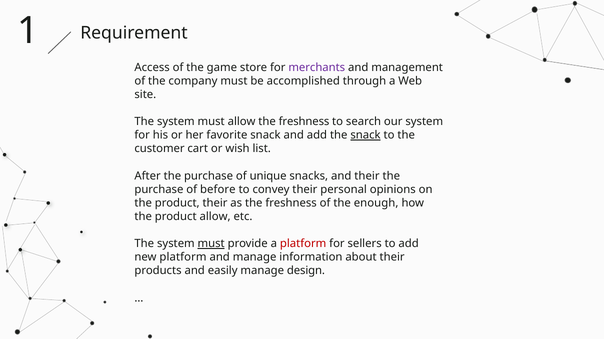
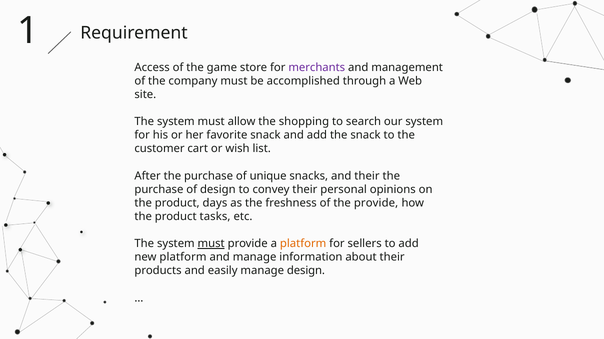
allow the freshness: freshness -> shopping
snack at (366, 135) underline: present -> none
of before: before -> design
product their: their -> days
the enough: enough -> provide
product allow: allow -> tasks
platform at (303, 244) colour: red -> orange
